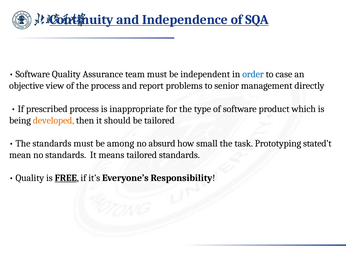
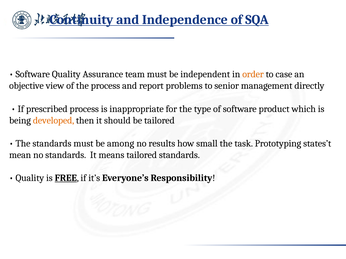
order colour: blue -> orange
absurd: absurd -> results
stated’t: stated’t -> states’t
